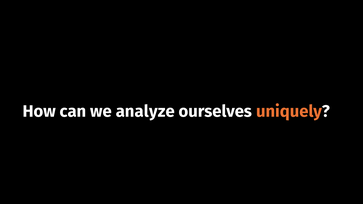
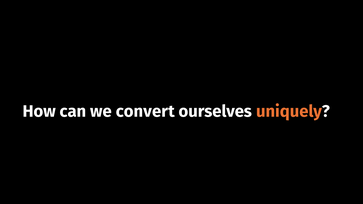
analyze: analyze -> convert
